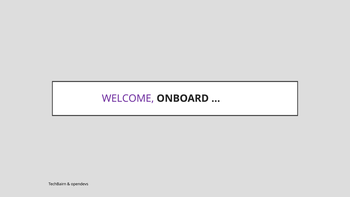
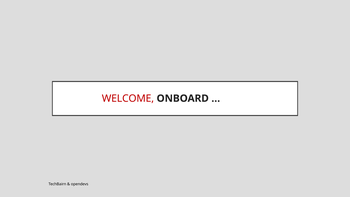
WELCOME colour: purple -> red
